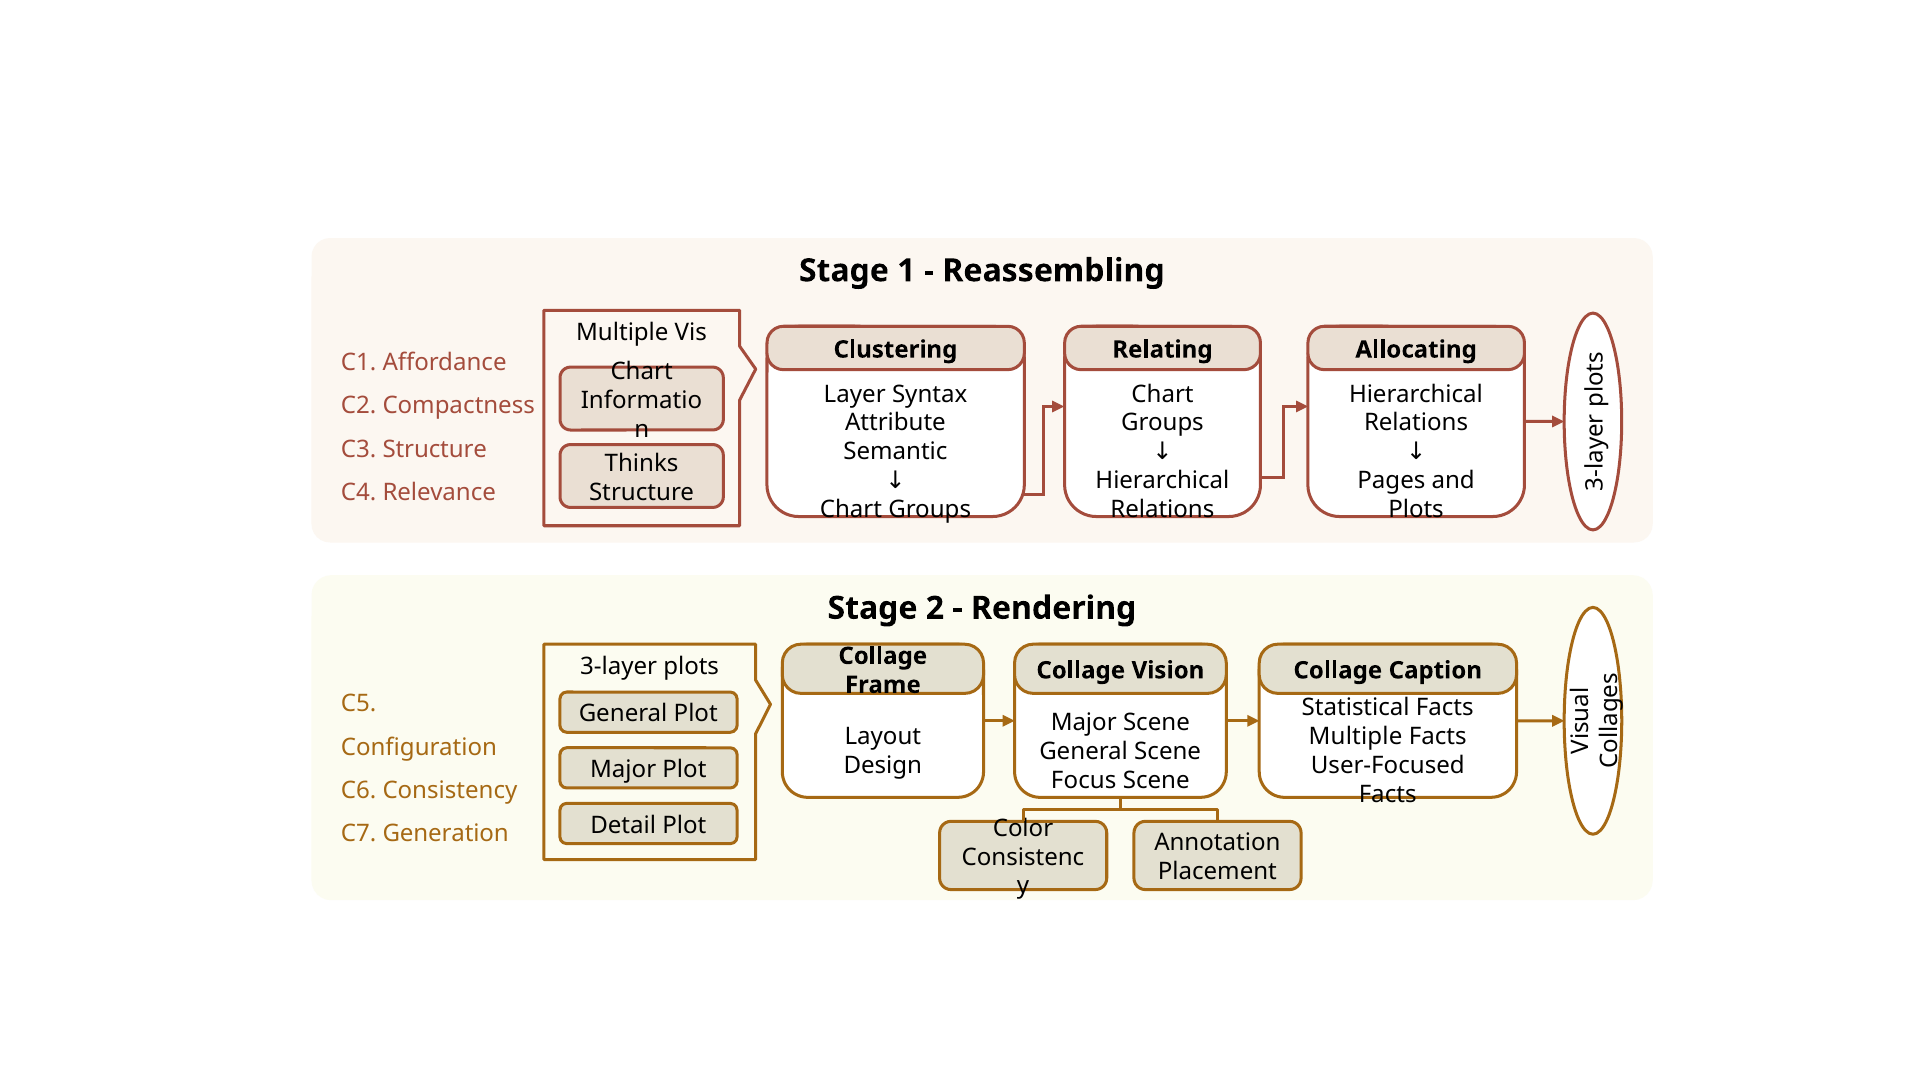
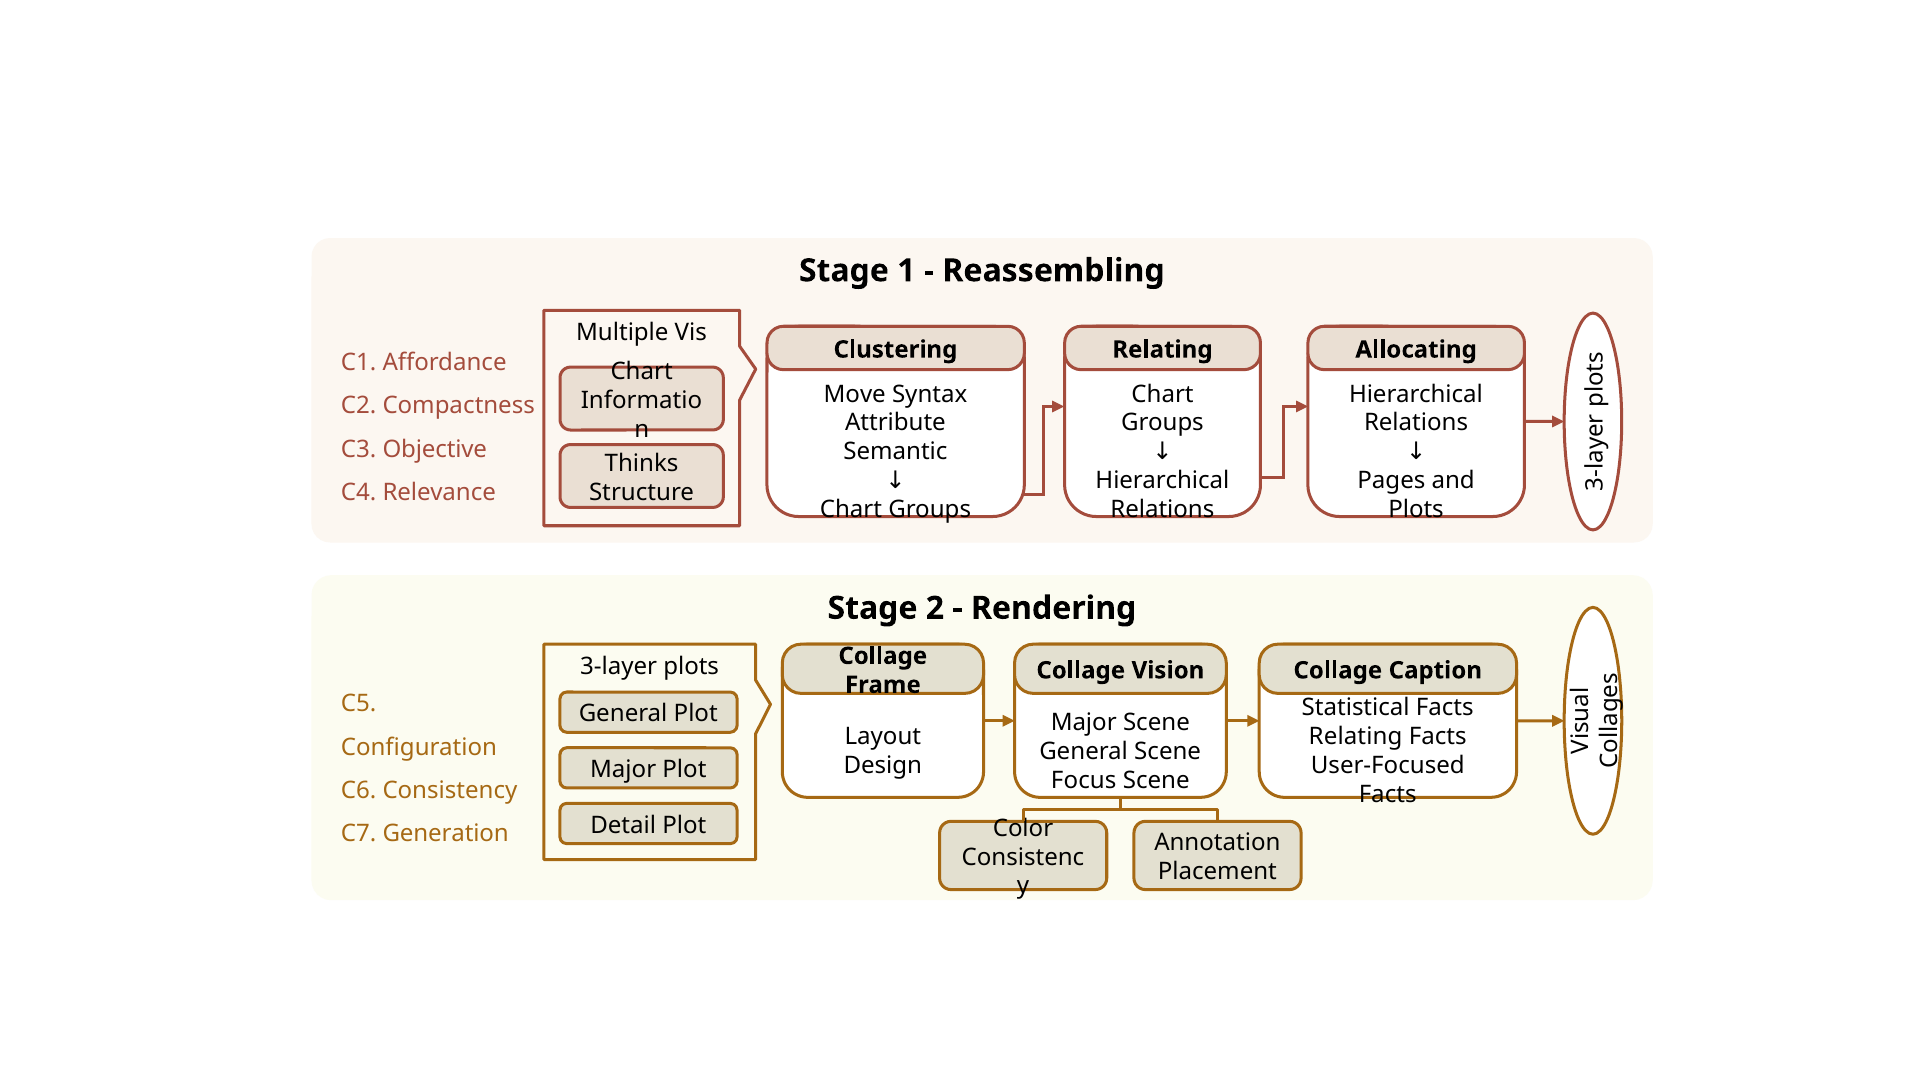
Layer: Layer -> Move
C3 Structure: Structure -> Objective
Multiple at (1356, 737): Multiple -> Relating
